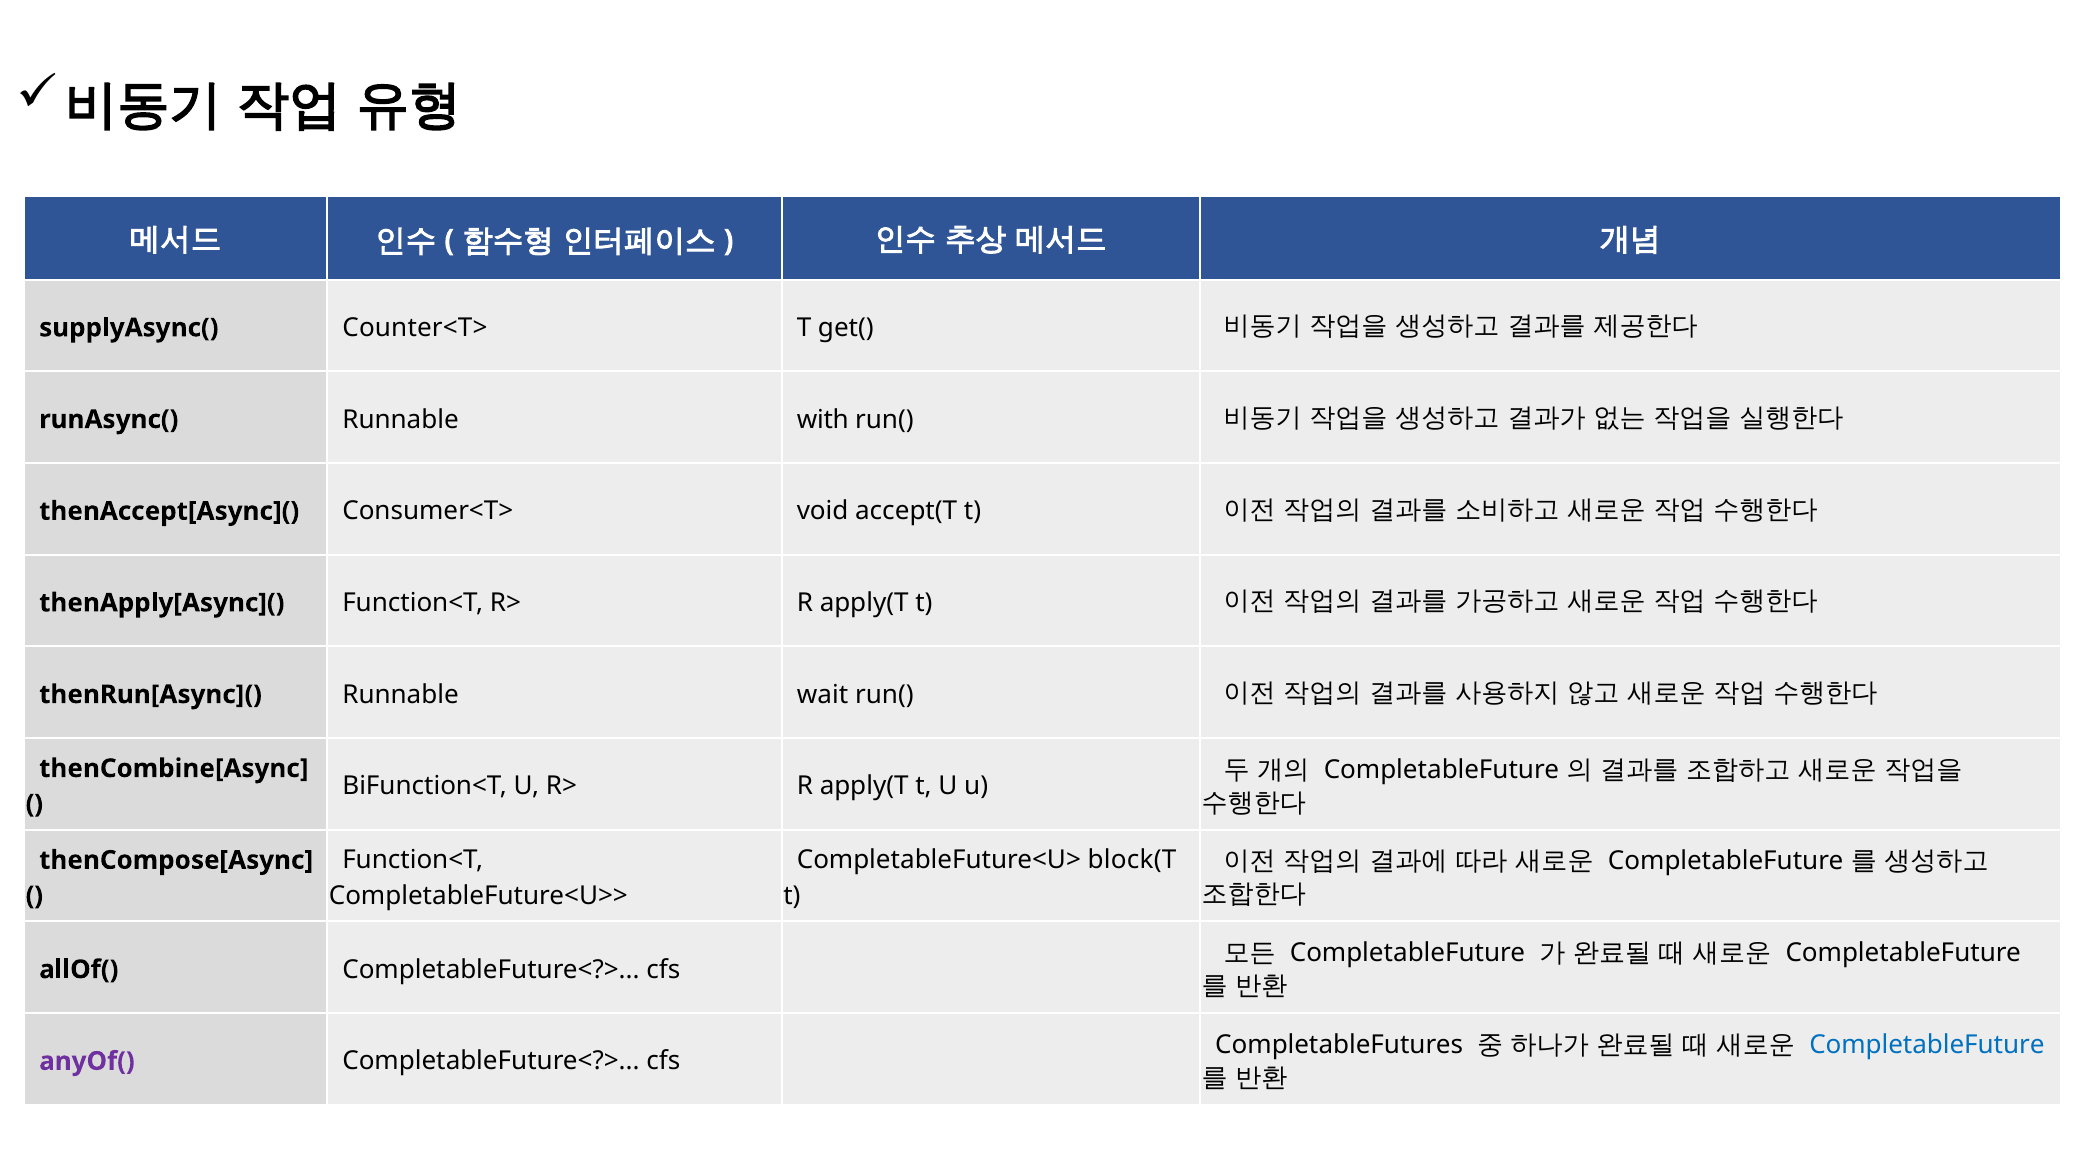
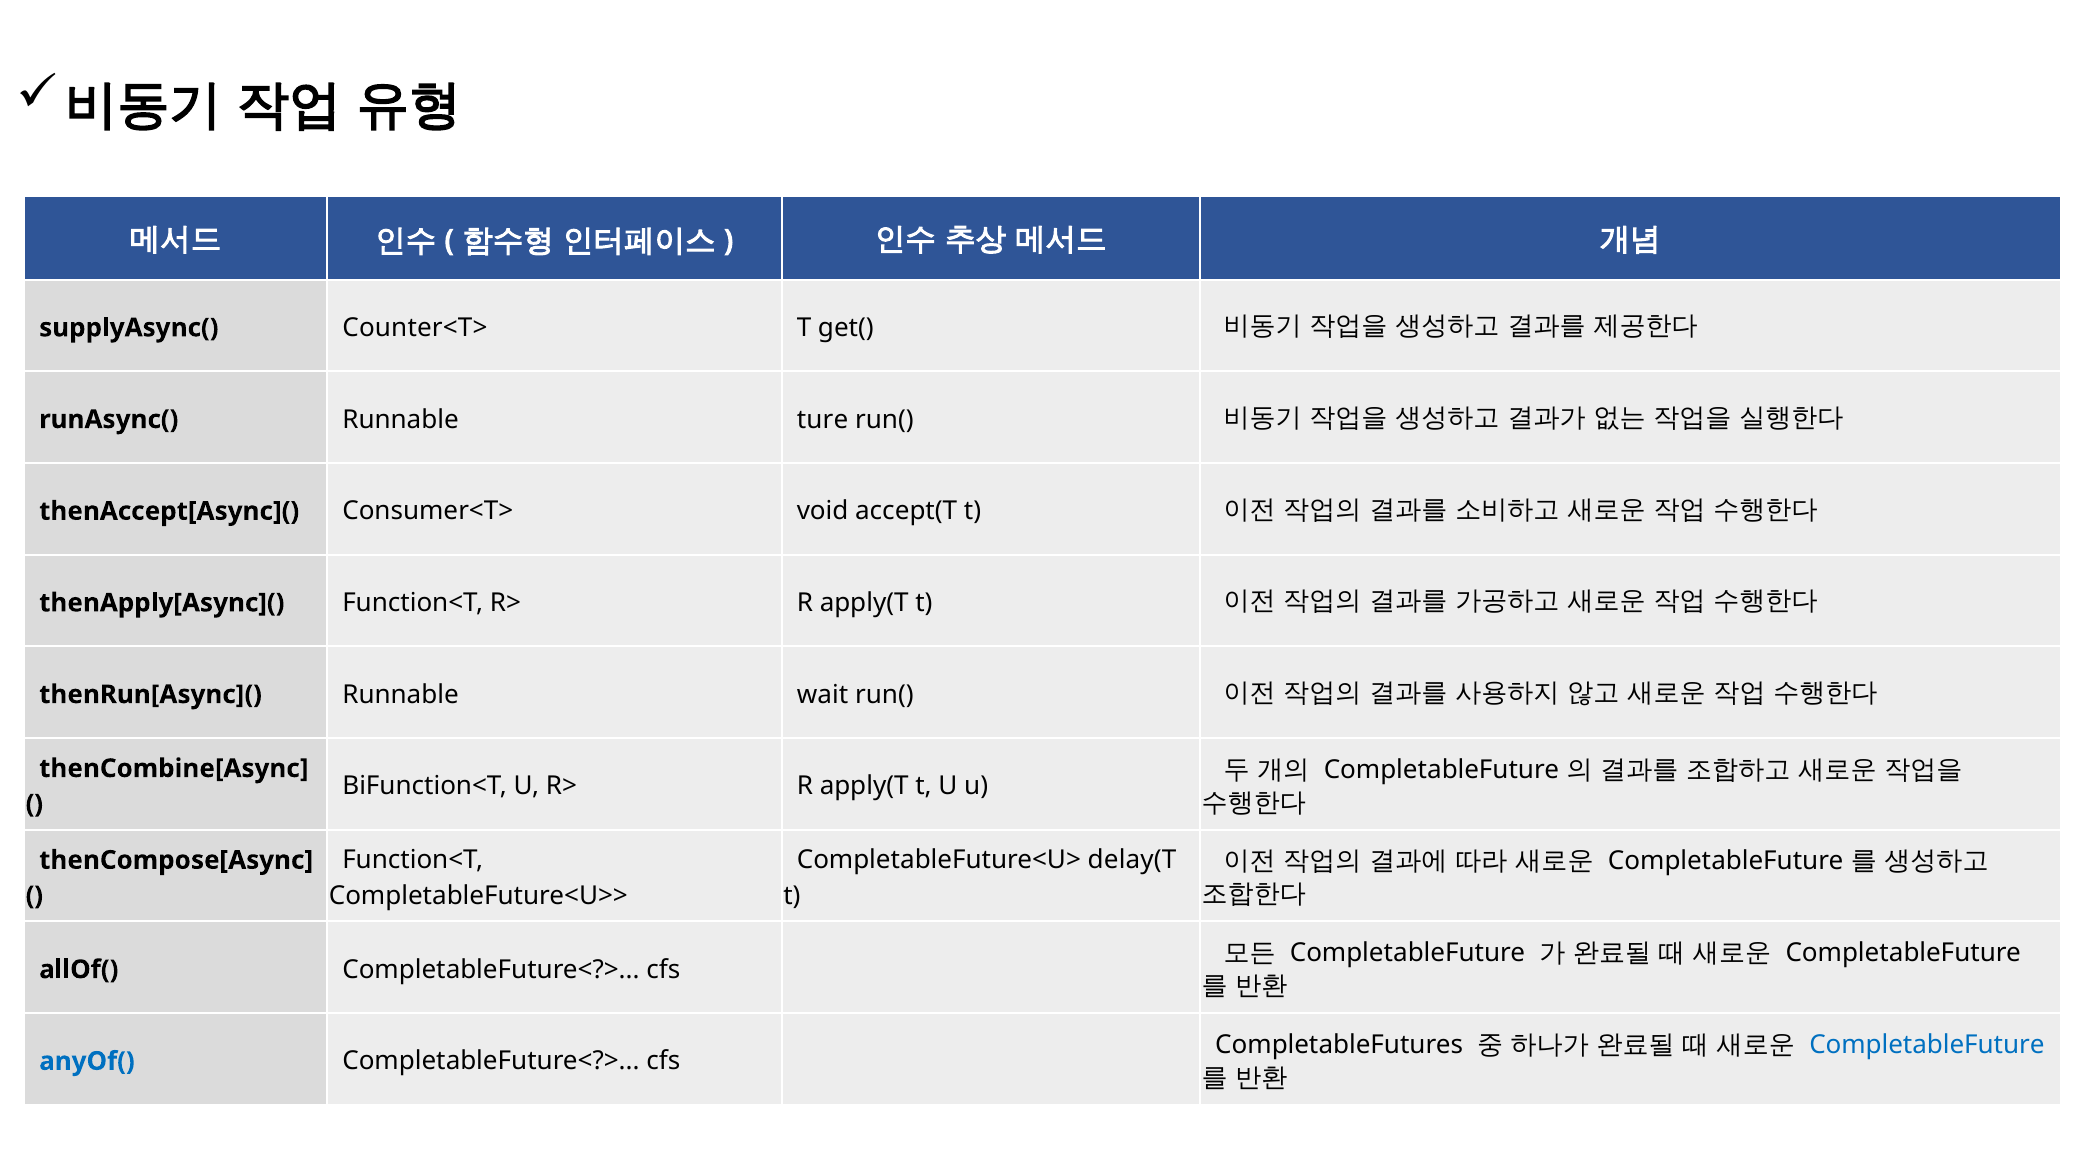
with: with -> ture
block(T: block(T -> delay(T
anyOf( colour: purple -> blue
